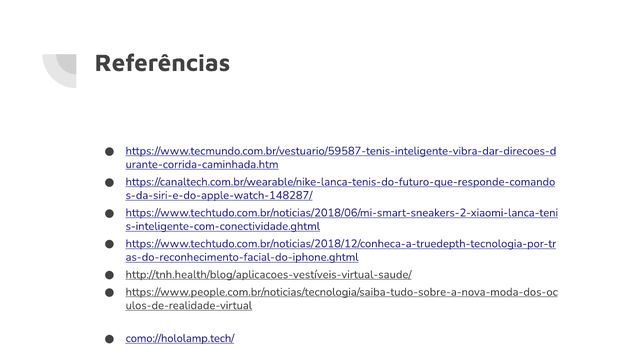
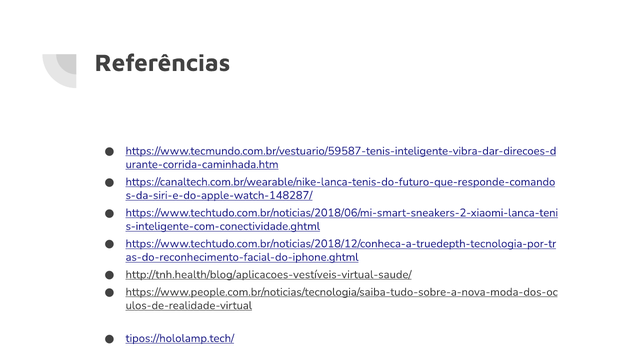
como://hololamp.tech/: como://hololamp.tech/ -> tipos://hololamp.tech/
